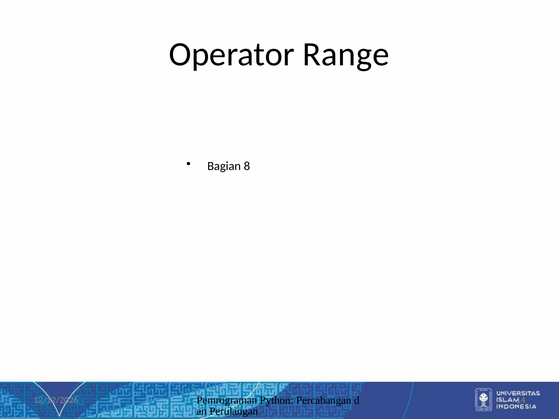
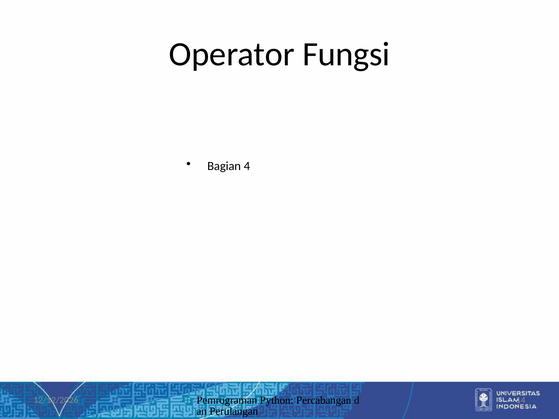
Range: Range -> Fungsi
8: 8 -> 4
